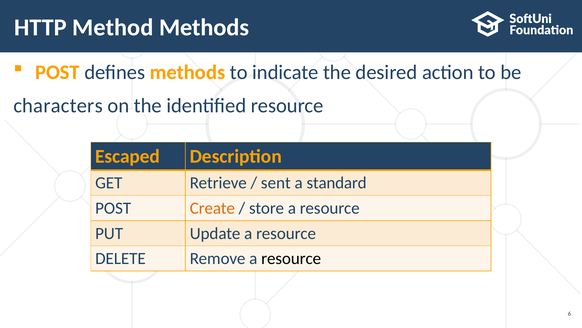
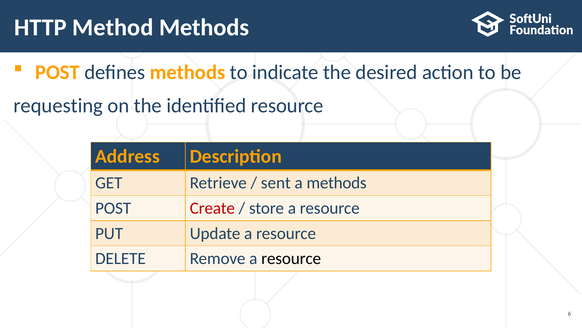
characters: characters -> requesting
Escaped: Escaped -> Address
a standard: standard -> methods
Create colour: orange -> red
